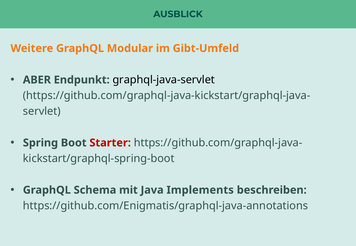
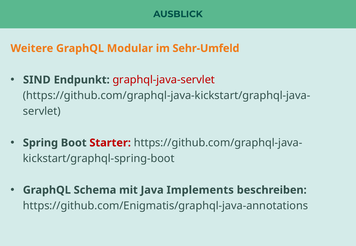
Gibt-Umfeld: Gibt-Umfeld -> Sehr-Umfeld
ABER: ABER -> SIND
graphql-java-servlet colour: black -> red
